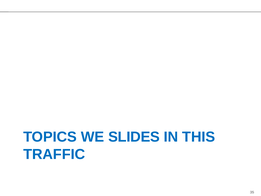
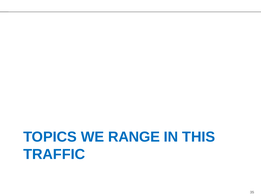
SLIDES: SLIDES -> RANGE
